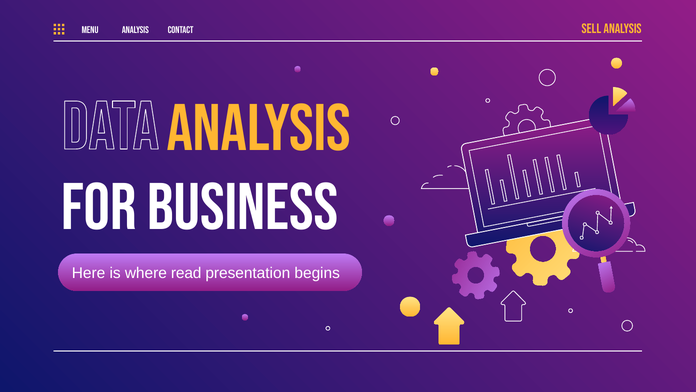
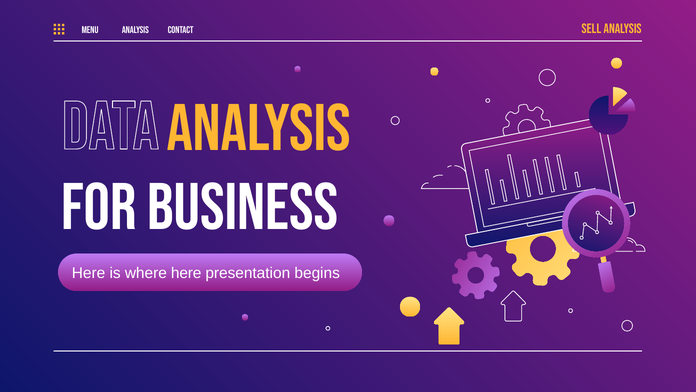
where read: read -> here
